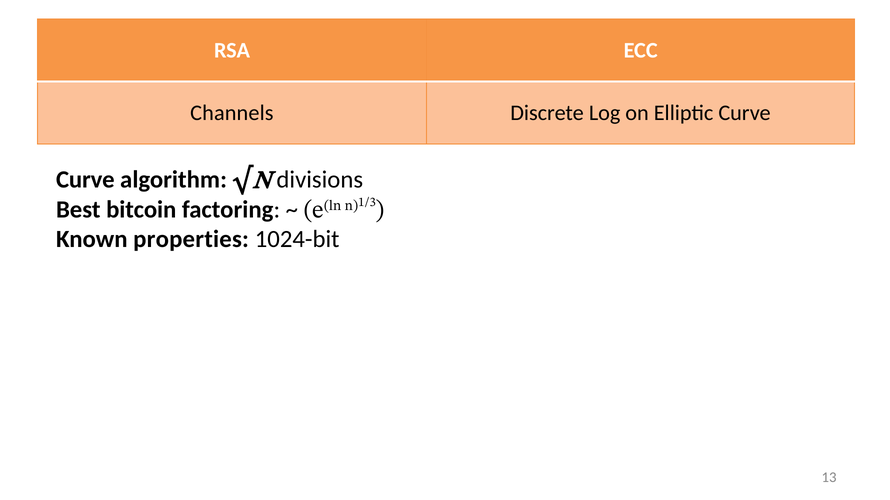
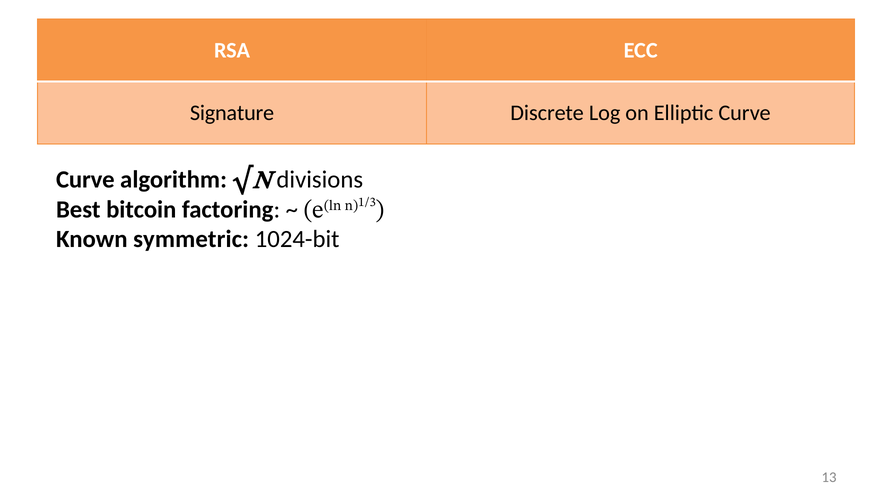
Channels: Channels -> Signature
properties: properties -> symmetric
